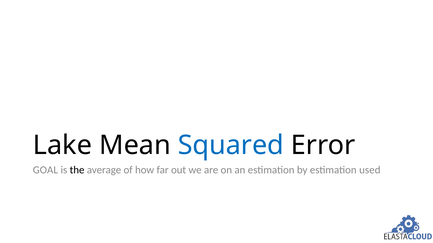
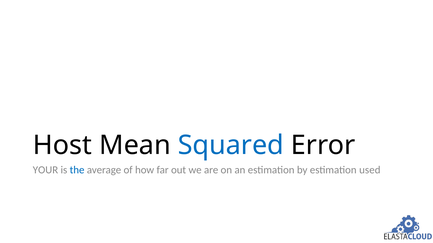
Lake: Lake -> Host
GOAL: GOAL -> YOUR
the colour: black -> blue
